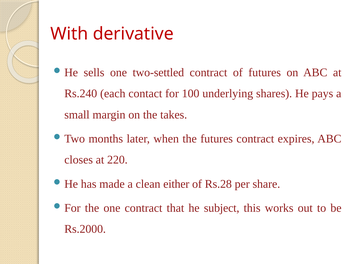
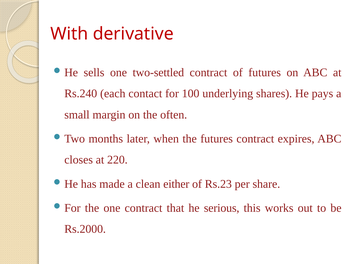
takes: takes -> often
Rs.28: Rs.28 -> Rs.23
subject: subject -> serious
